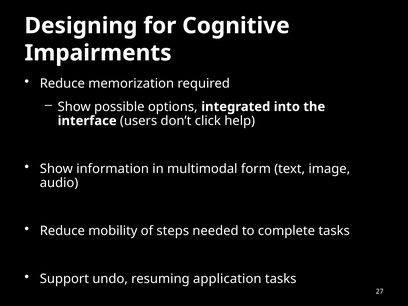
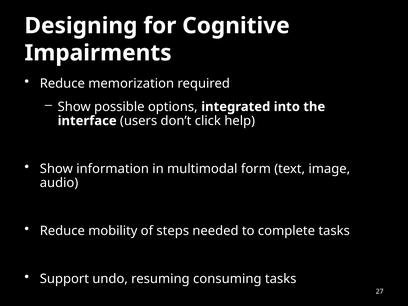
application: application -> consuming
